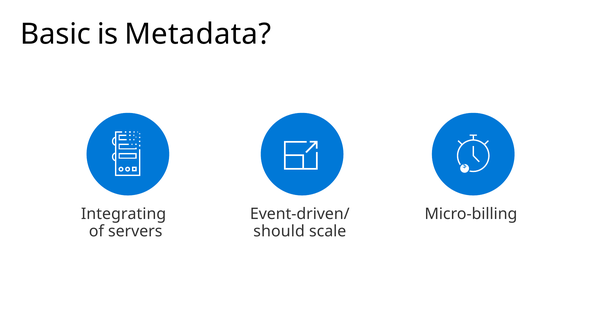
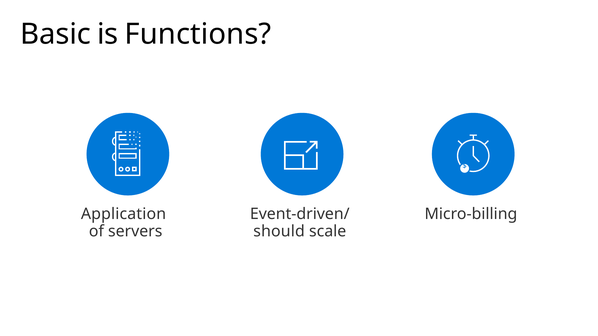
Metadata: Metadata -> Functions
Integrating: Integrating -> Application
